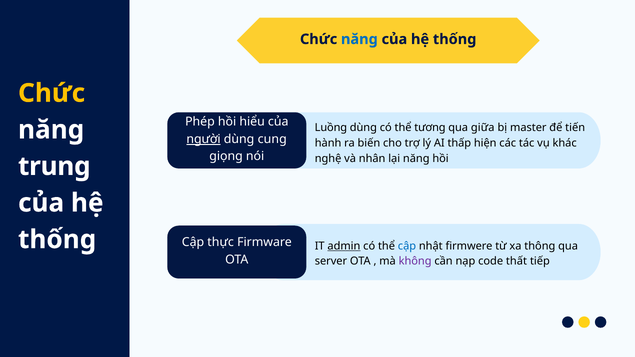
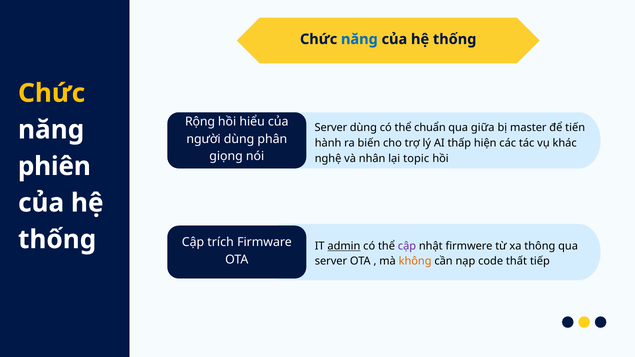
Phép: Phép -> Rộng
Luồng at (331, 128): Luồng -> Server
tương: tương -> chuẩn
người underline: present -> none
cung: cung -> phân
lại năng: năng -> topic
trung: trung -> phiên
thực: thực -> trích
cập at (407, 246) colour: blue -> purple
không colour: purple -> orange
